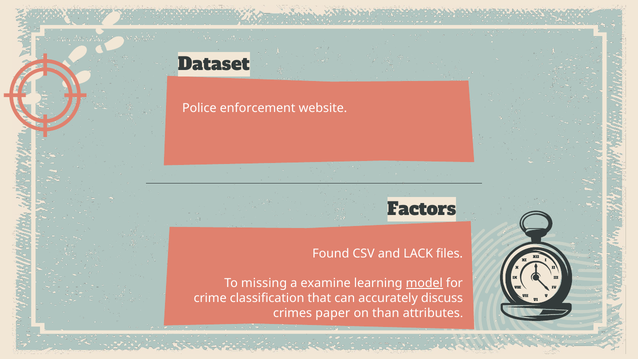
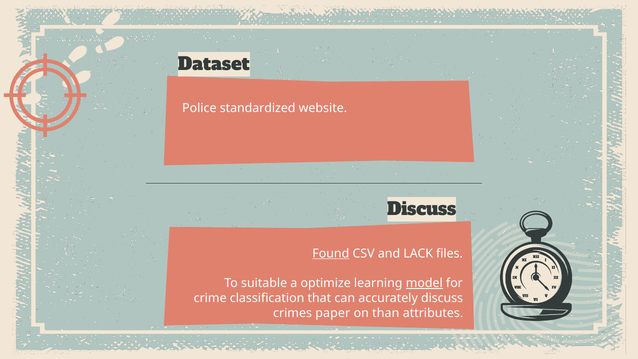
enforcement: enforcement -> standardized
Factors at (422, 209): Factors -> Discuss
Found underline: none -> present
missing: missing -> suitable
examine: examine -> optimize
